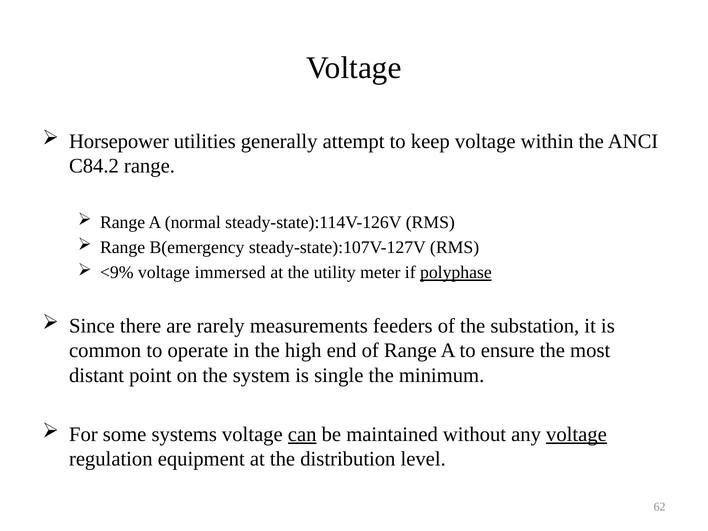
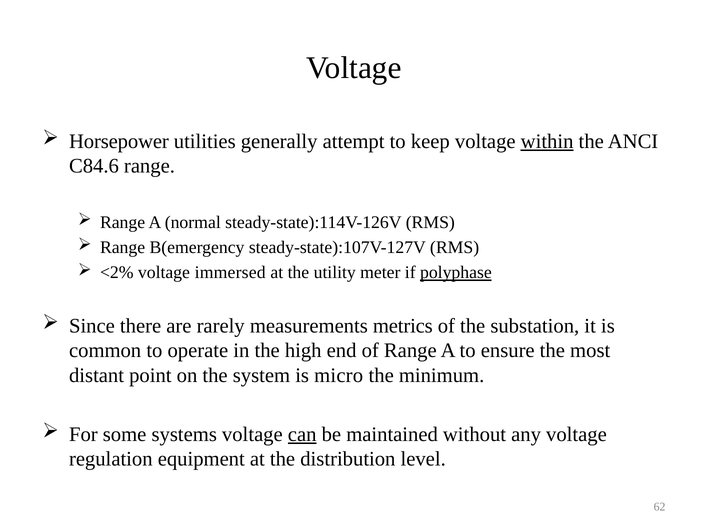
within underline: none -> present
C84.2: C84.2 -> C84.6
<9%: <9% -> <2%
feeders: feeders -> metrics
single: single -> micro
voltage at (576, 434) underline: present -> none
